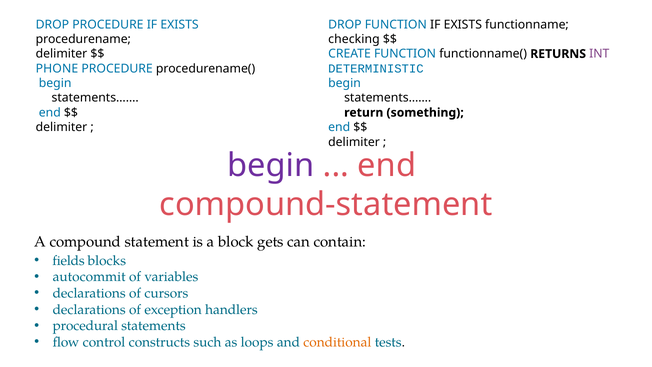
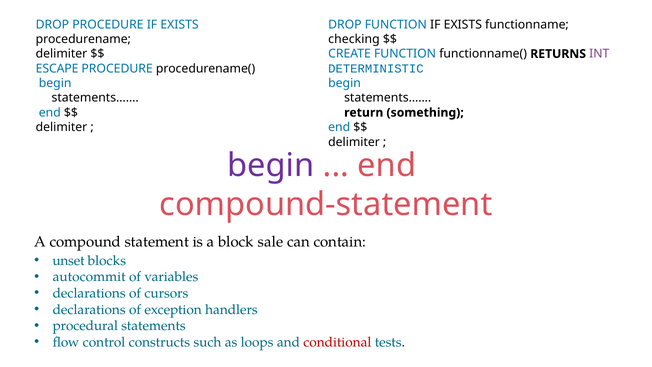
PHONE: PHONE -> ESCAPE
gets: gets -> sale
fields: fields -> unset
conditional colour: orange -> red
